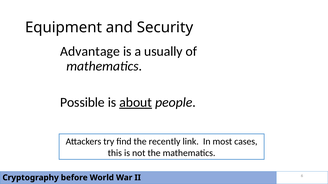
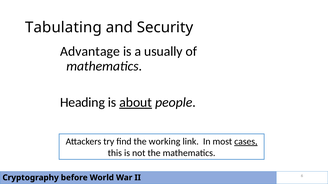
Equipment: Equipment -> Tabulating
Possible: Possible -> Heading
recently: recently -> working
cases underline: none -> present
